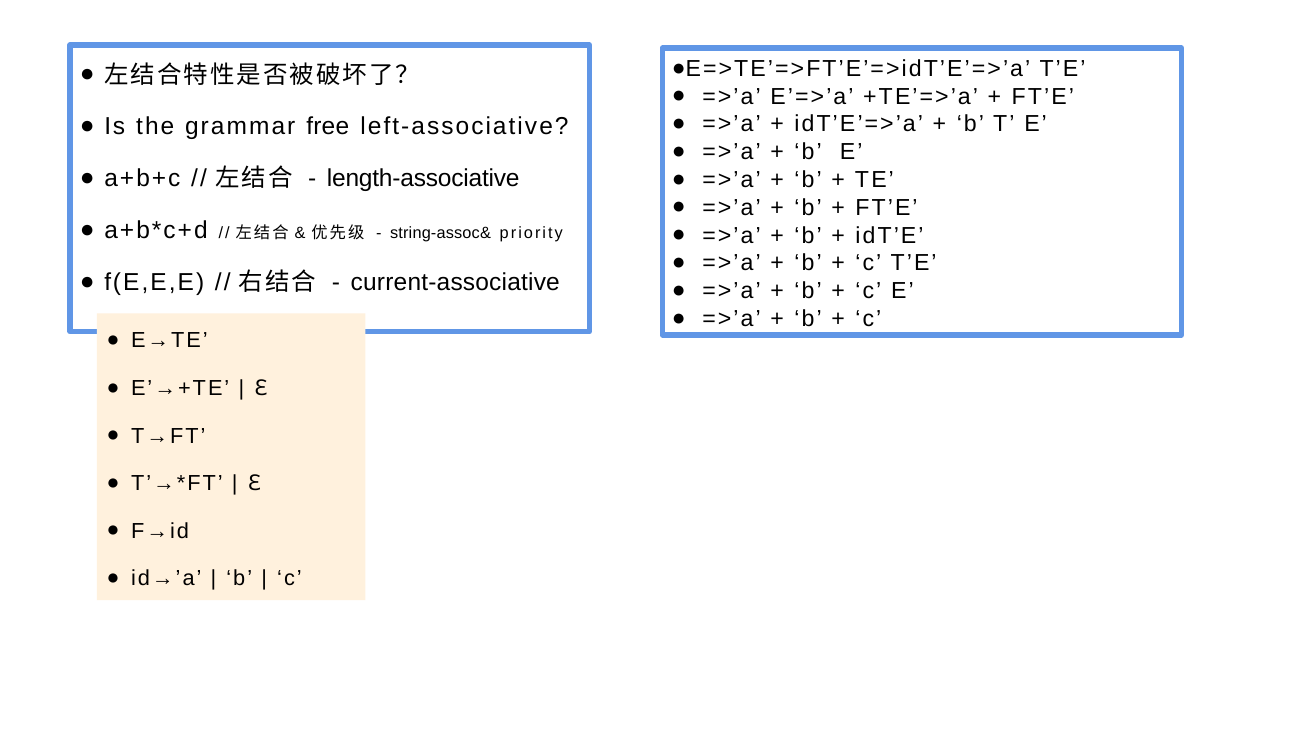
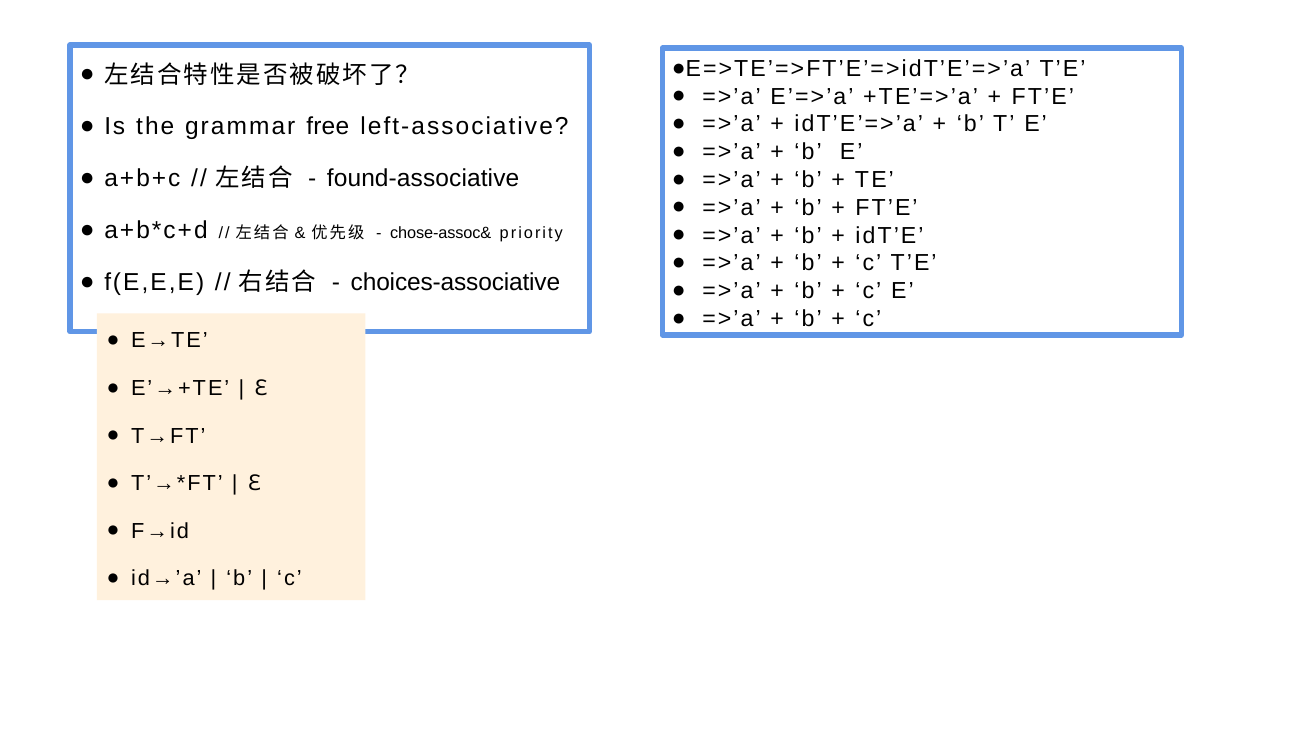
length-associative: length-associative -> found-associative
string-assoc&: string-assoc& -> chose-assoc&
current-associative: current-associative -> choices-associative
